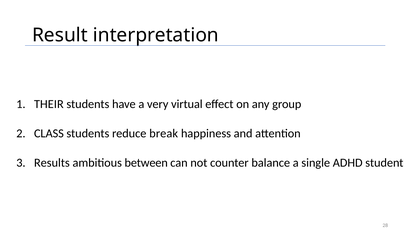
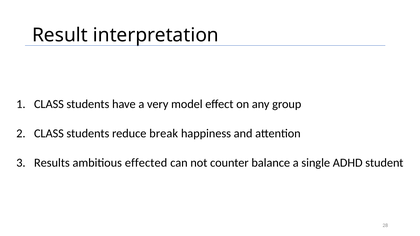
THEIR at (49, 104): THEIR -> CLASS
virtual: virtual -> model
between: between -> effected
